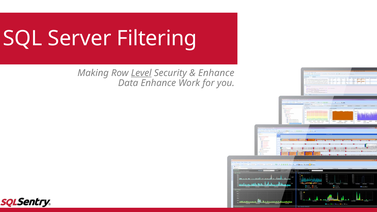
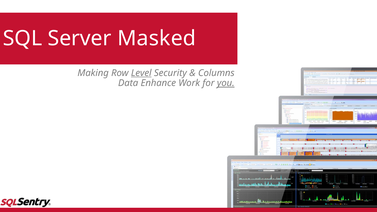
Filtering: Filtering -> Masked
Enhance at (216, 73): Enhance -> Columns
you underline: none -> present
